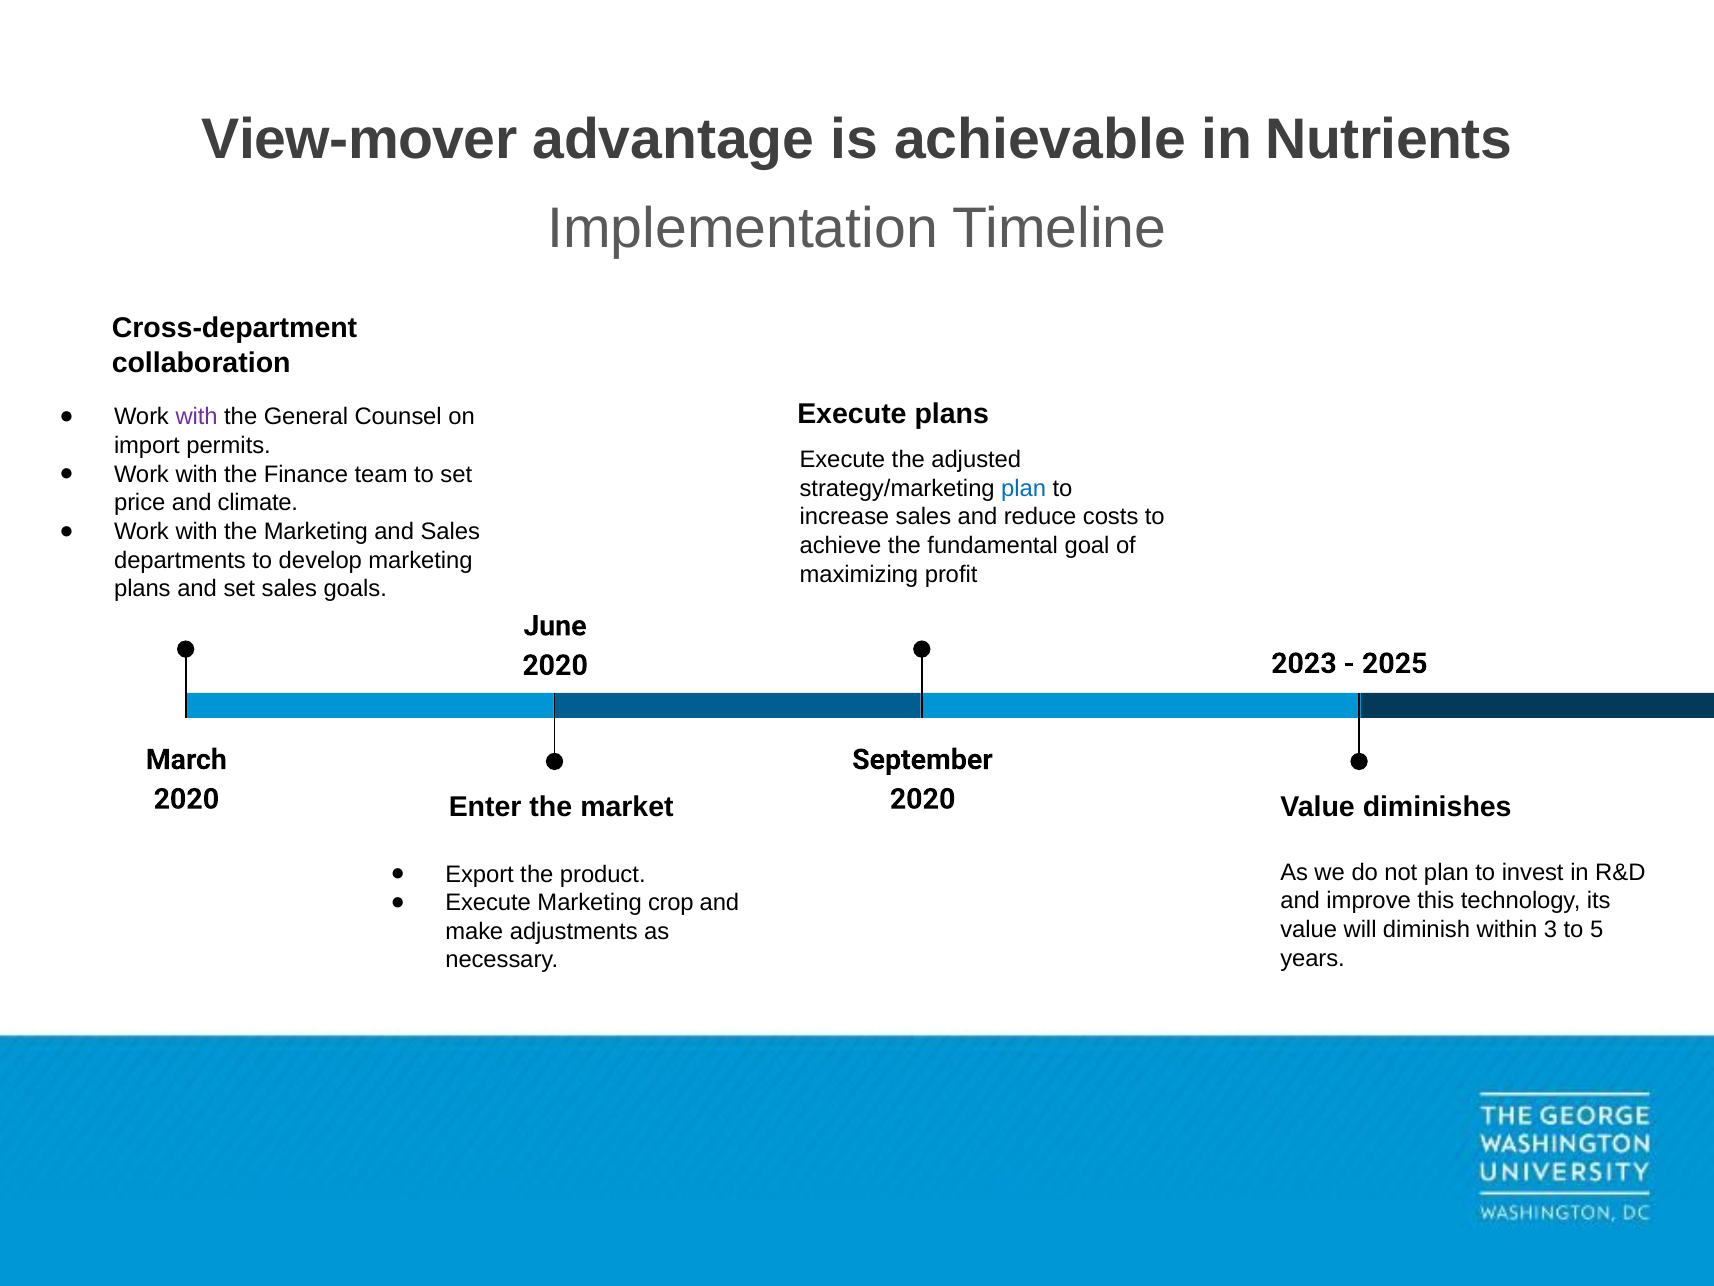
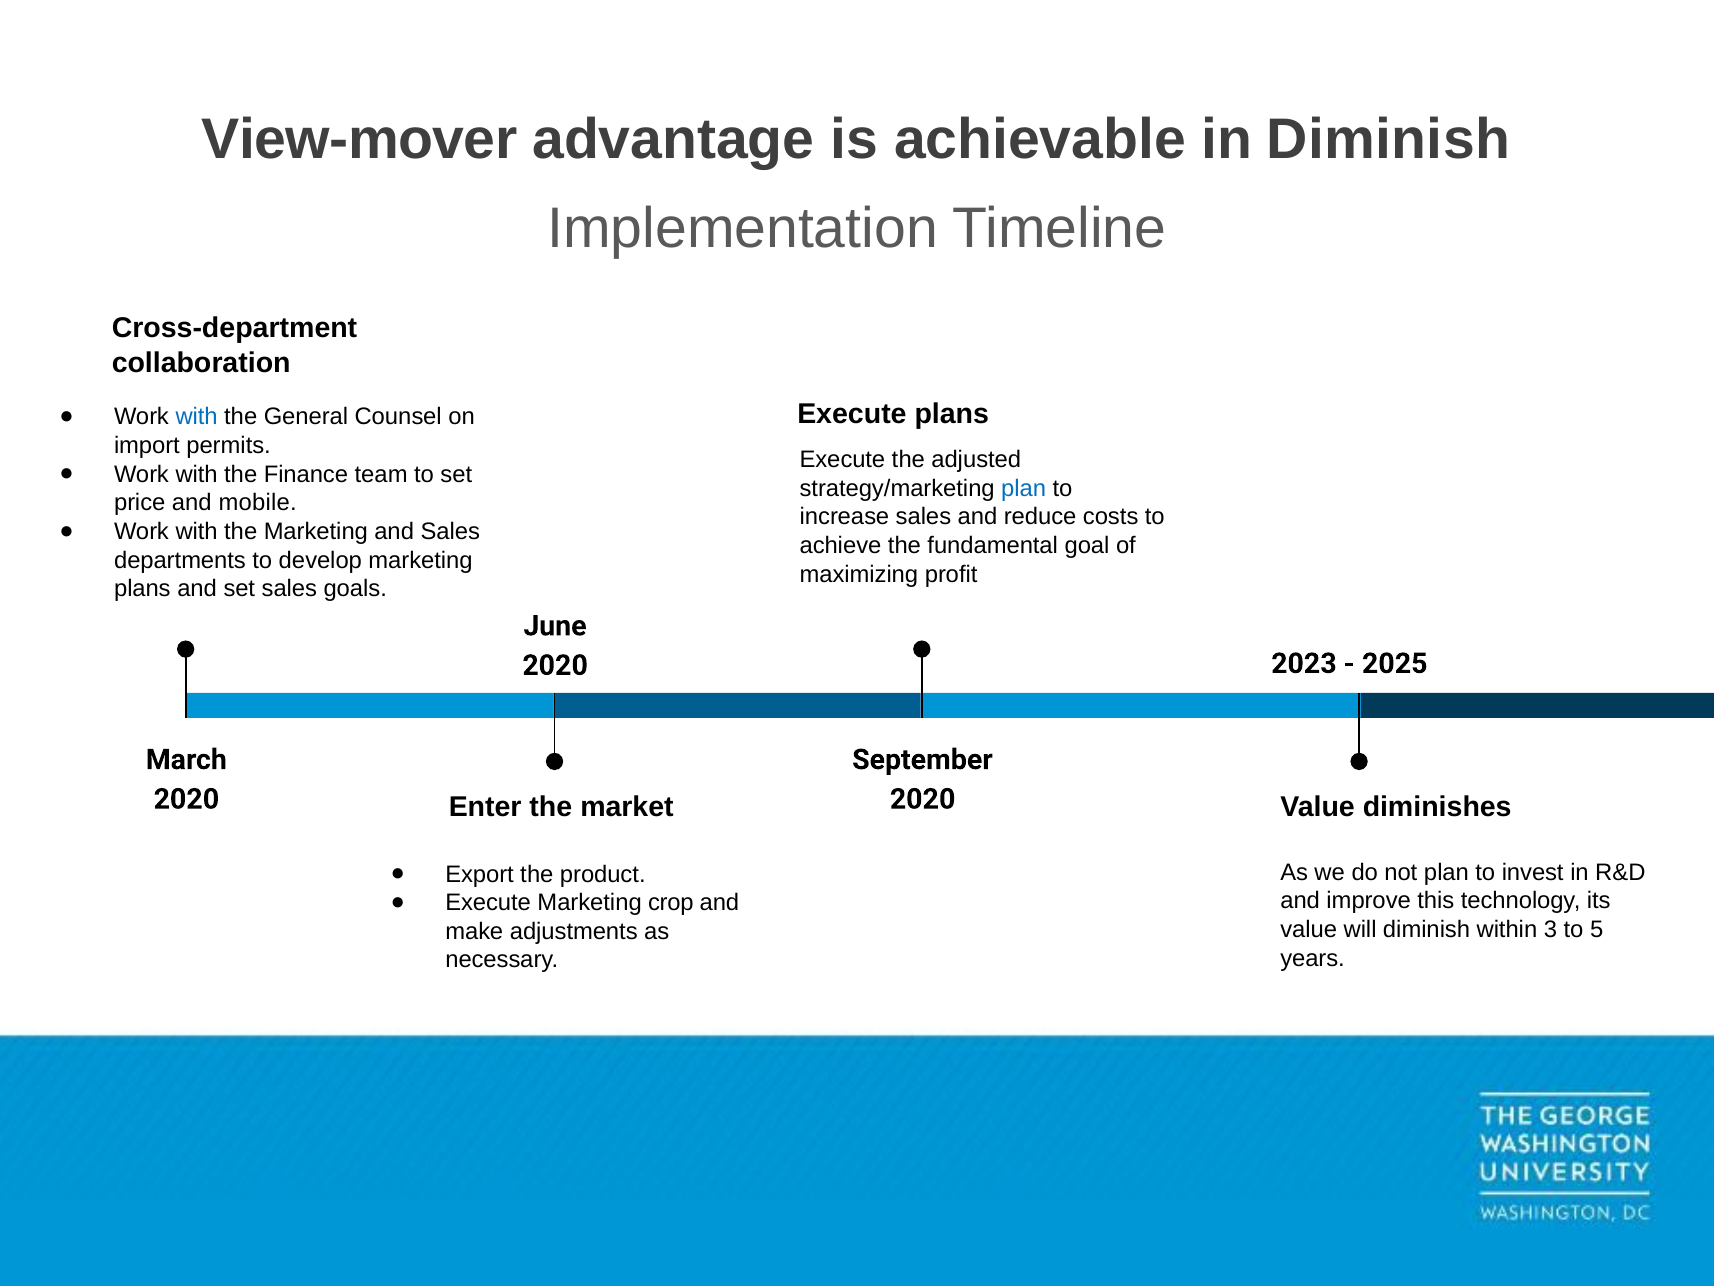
in Nutrients: Nutrients -> Diminish
with at (197, 417) colour: purple -> blue
climate: climate -> mobile
